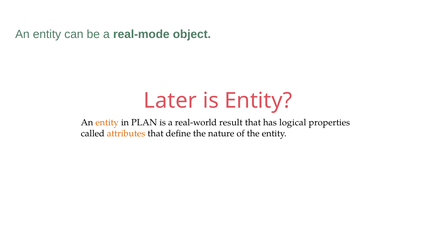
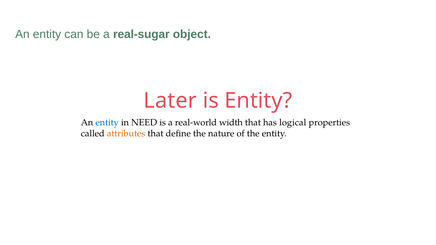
real-mode: real-mode -> real-sugar
entity at (107, 123) colour: orange -> blue
PLAN: PLAN -> NEED
result: result -> width
